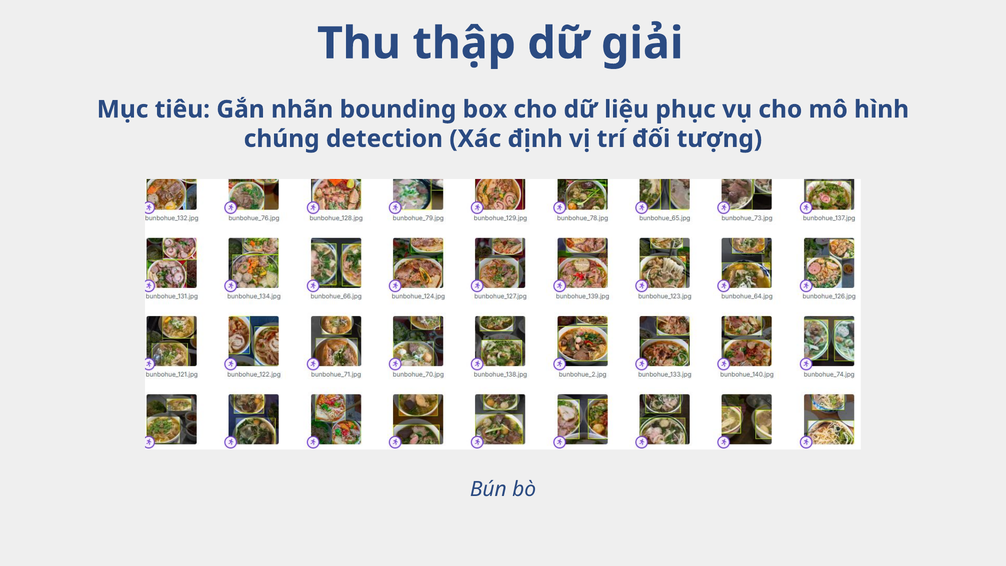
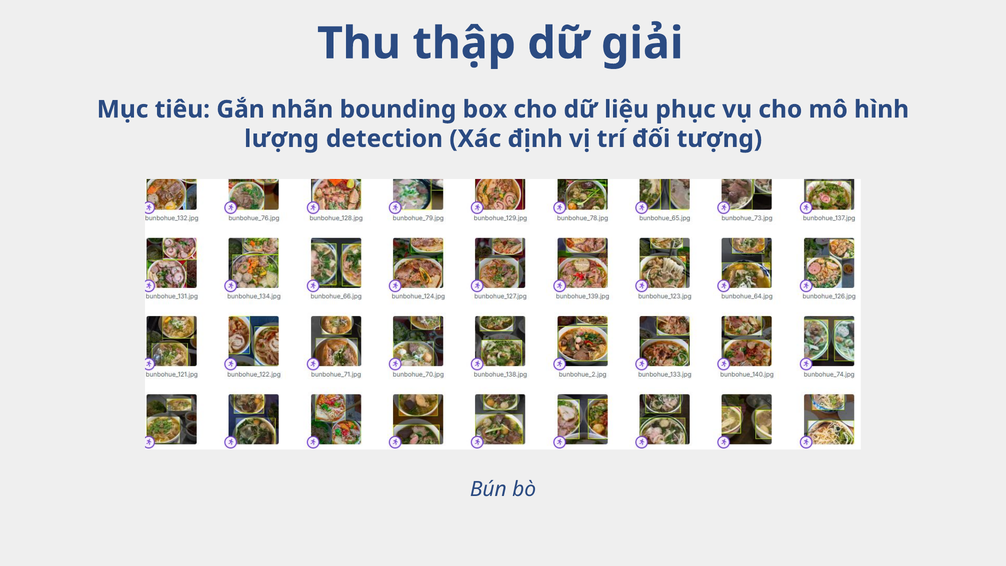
chúng: chúng -> lượng
